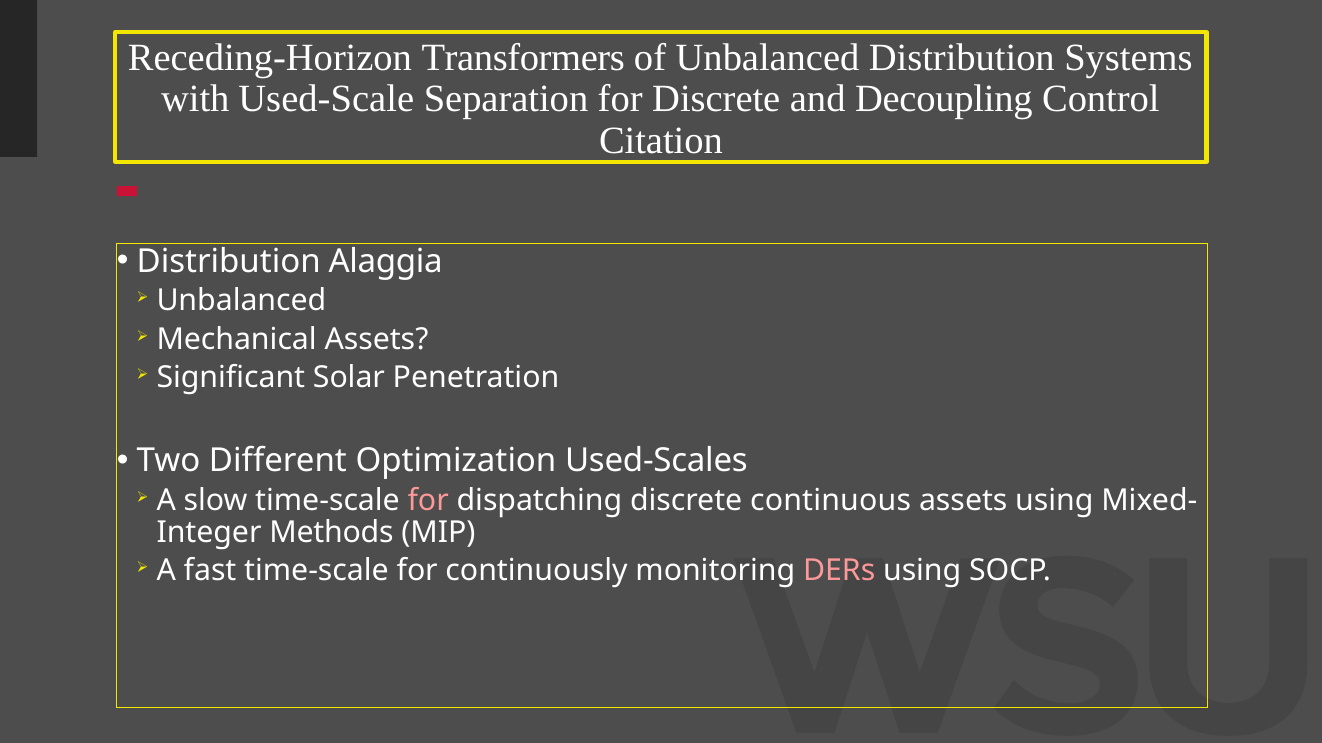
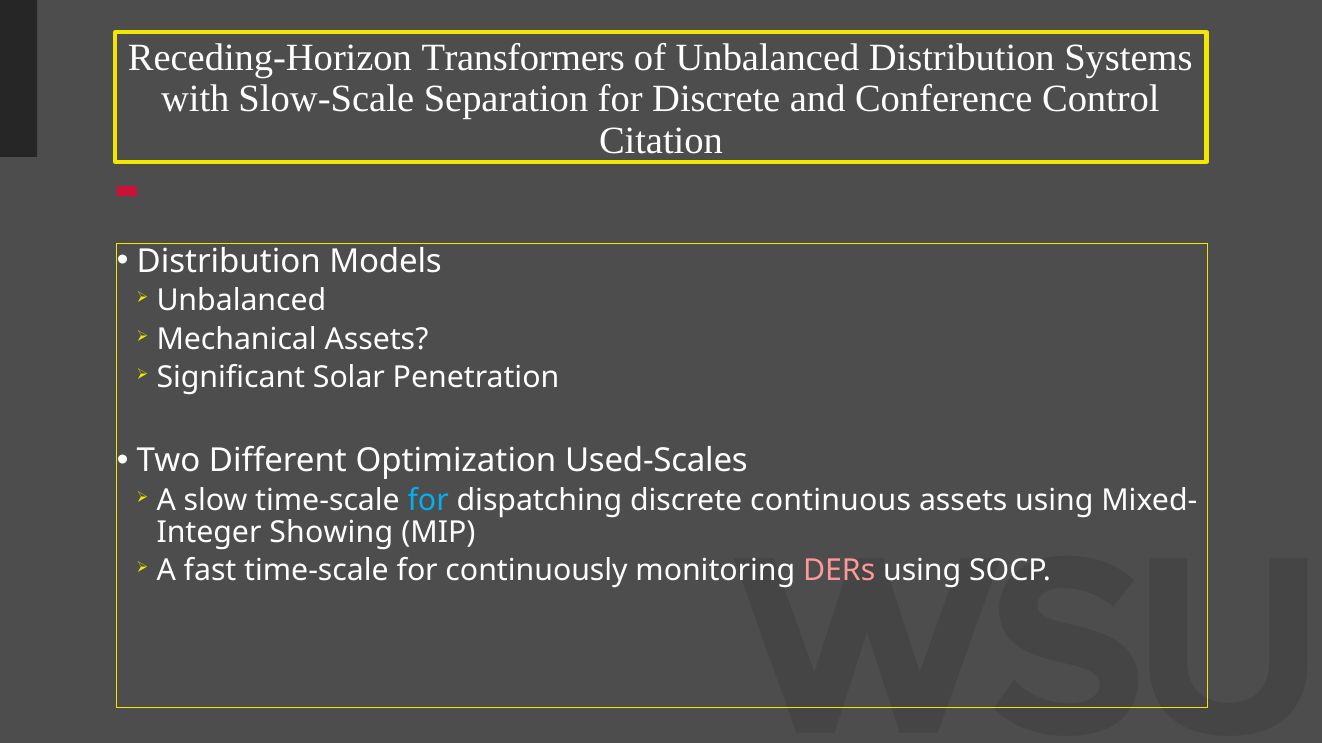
Used-Scale: Used-Scale -> Slow-Scale
Decoupling: Decoupling -> Conference
Alaggia: Alaggia -> Models
for at (428, 501) colour: pink -> light blue
Methods: Methods -> Showing
